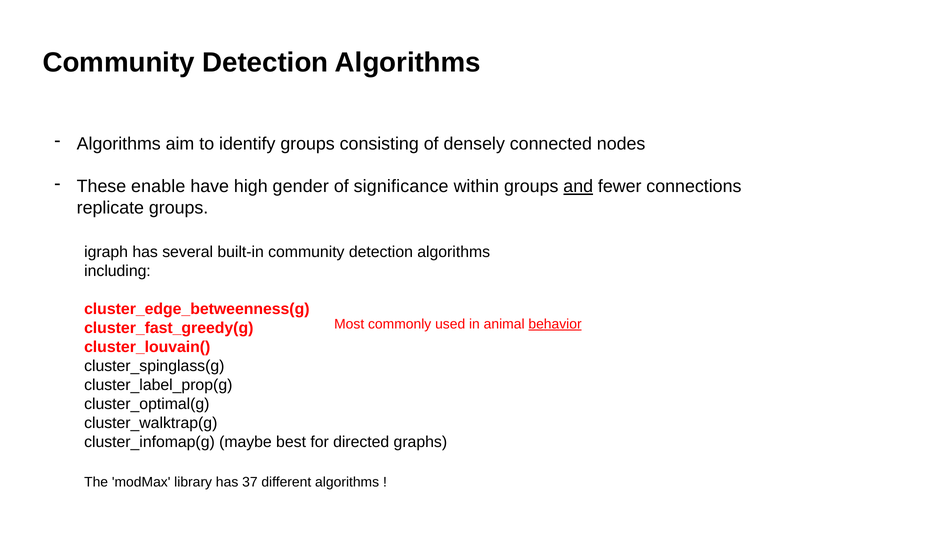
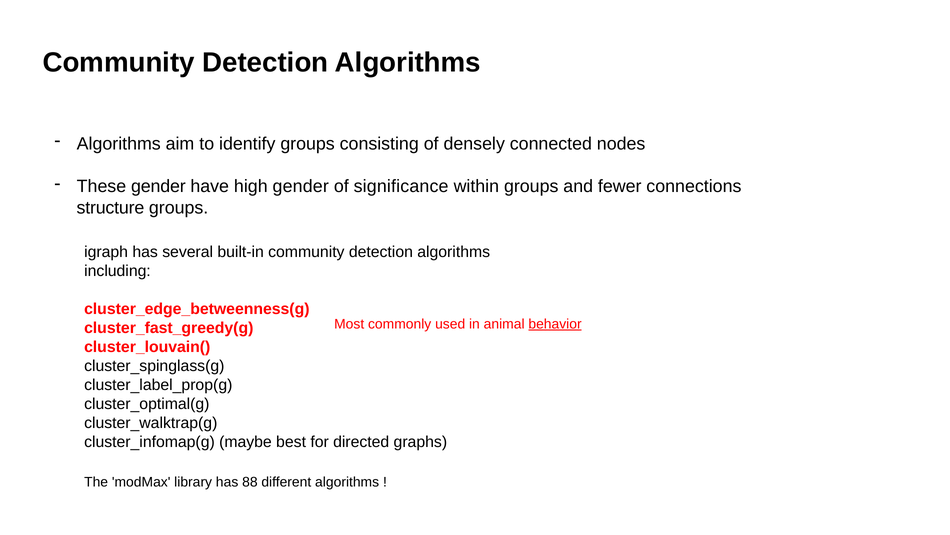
These enable: enable -> gender
and underline: present -> none
replicate: replicate -> structure
37: 37 -> 88
